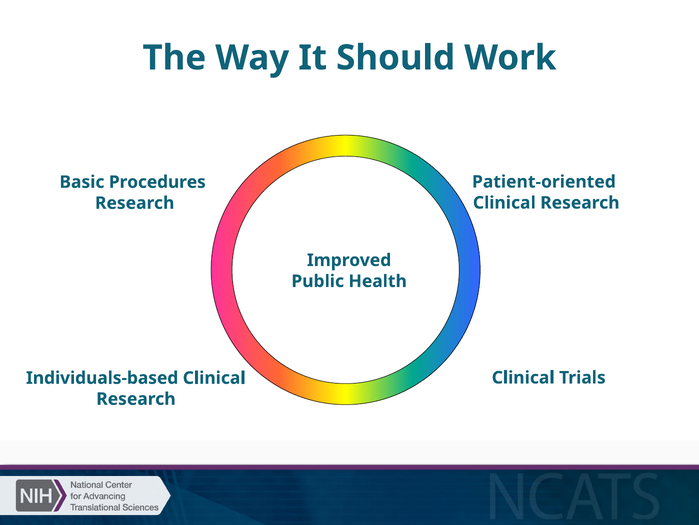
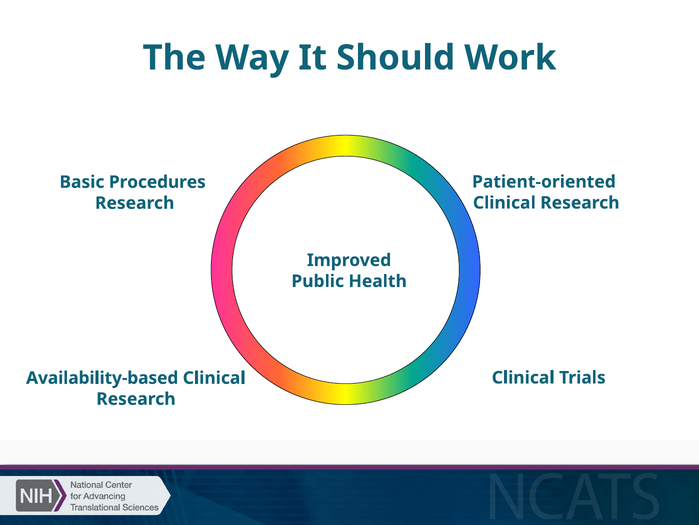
Individuals-based: Individuals-based -> Availability-based
